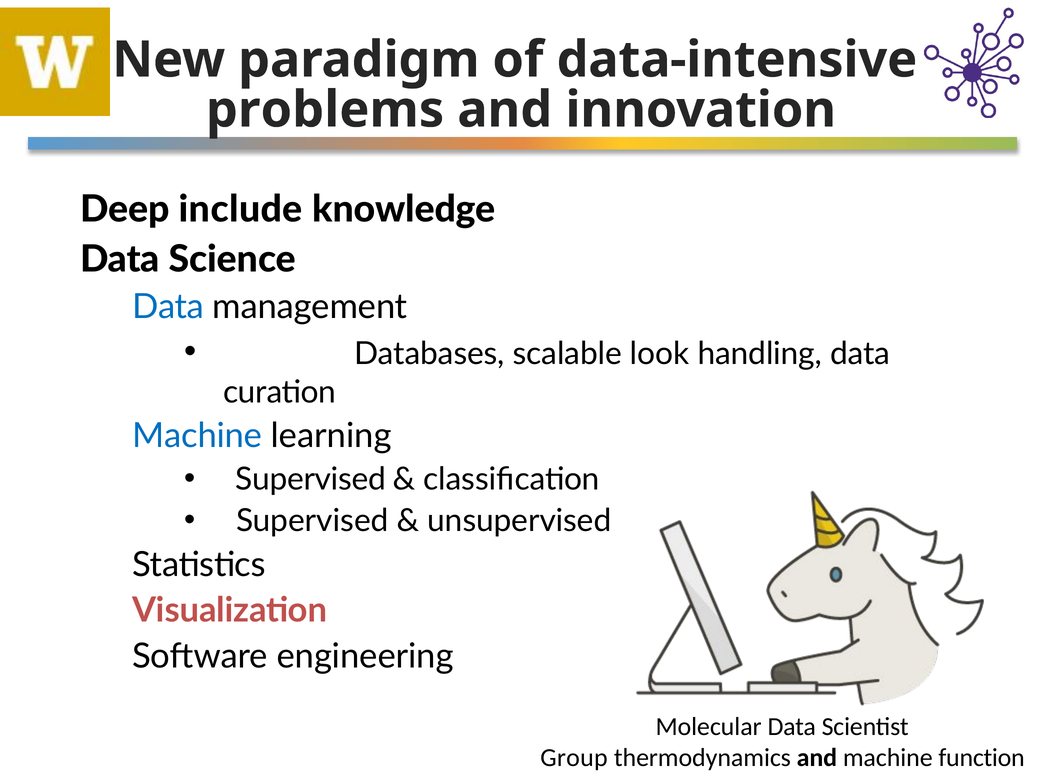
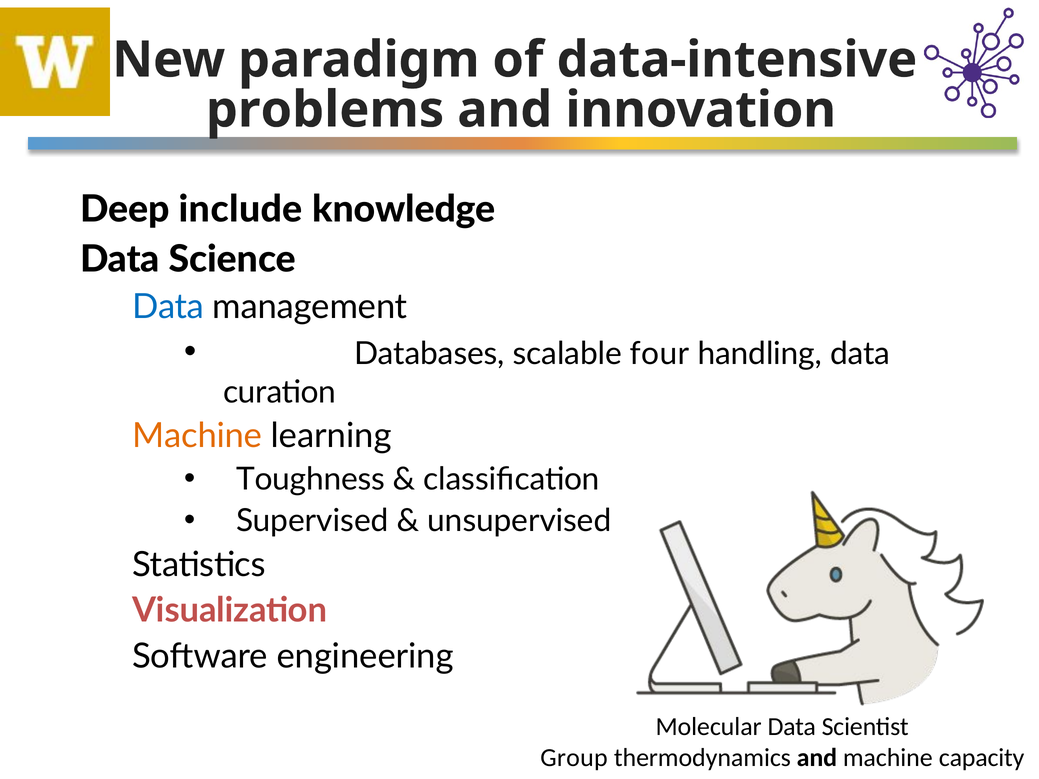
look: look -> four
Machine at (197, 436) colour: blue -> orange
Supervised at (311, 480): Supervised -> Toughness
function: function -> capacity
